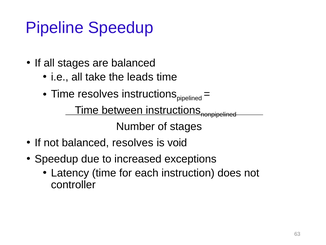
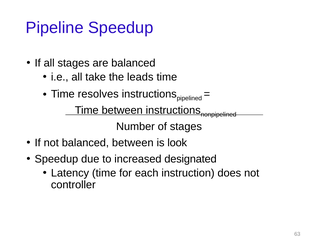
balanced resolves: resolves -> between
void: void -> look
exceptions: exceptions -> designated
